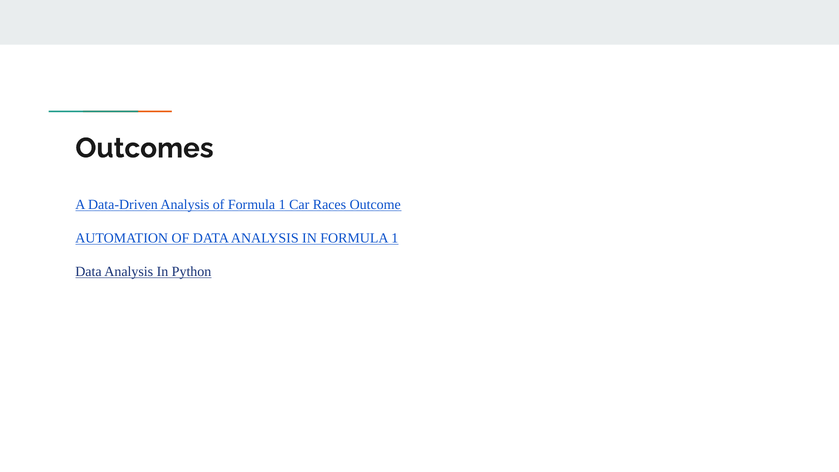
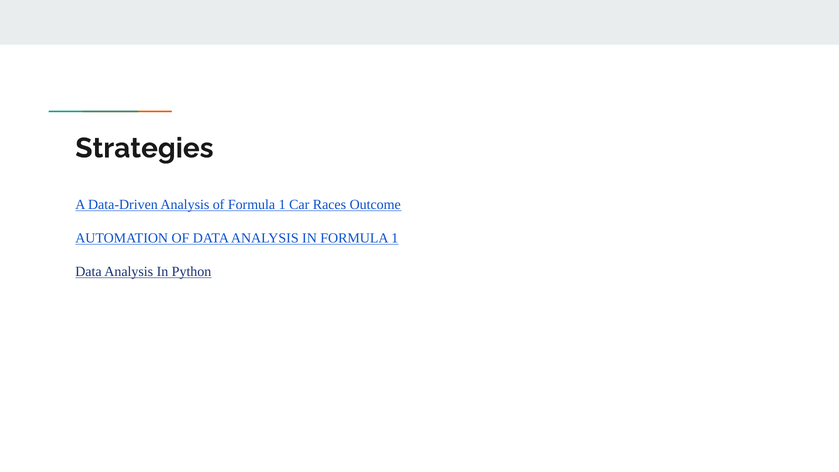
Outcomes: Outcomes -> Strategies
